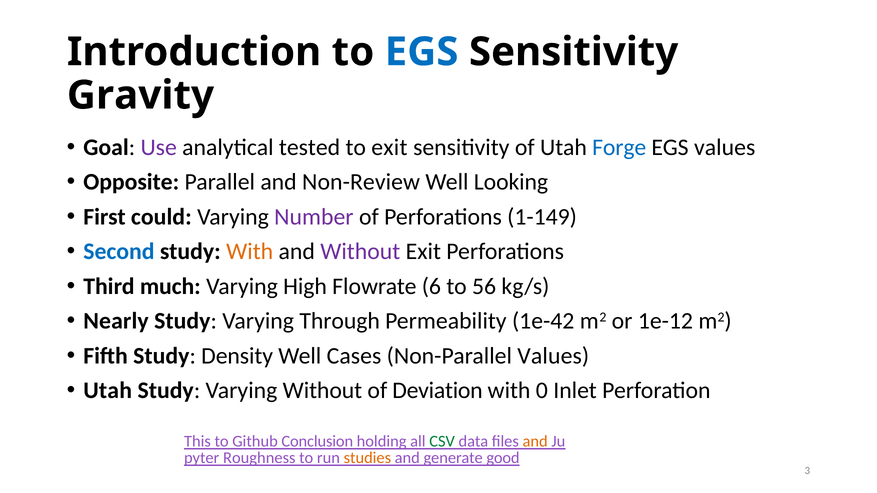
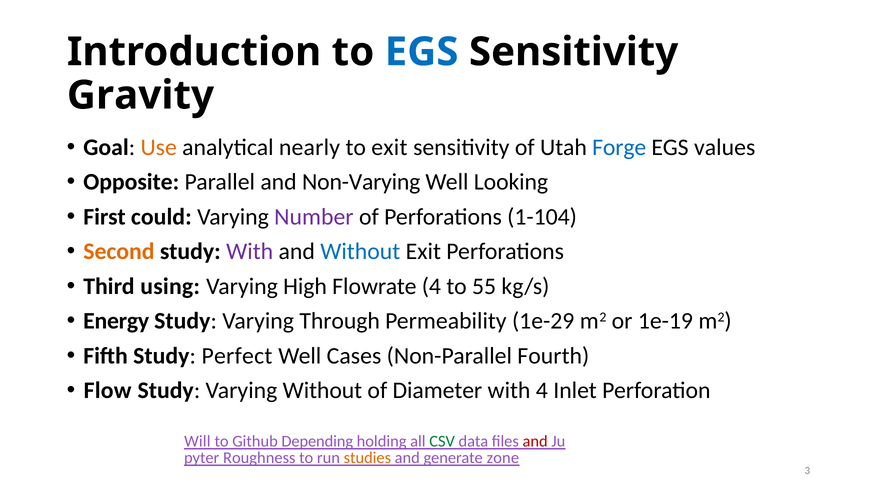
Use colour: purple -> orange
tested: tested -> nearly
Non-Review: Non-Review -> Non-Varying
1-149: 1-149 -> 1-104
Second colour: blue -> orange
With at (250, 252) colour: orange -> purple
Without at (360, 252) colour: purple -> blue
much: much -> using
Flowrate 6: 6 -> 4
56: 56 -> 55
Nearly: Nearly -> Energy
1e-42: 1e-42 -> 1e-29
1e-12: 1e-12 -> 1e-19
Density: Density -> Perfect
Non-Parallel Values: Values -> Fourth
Utah at (108, 391): Utah -> Flow
Deviation: Deviation -> Diameter
with 0: 0 -> 4
This: This -> Will
Conclusion: Conclusion -> Depending
and at (535, 442) colour: orange -> red
good: good -> zone
